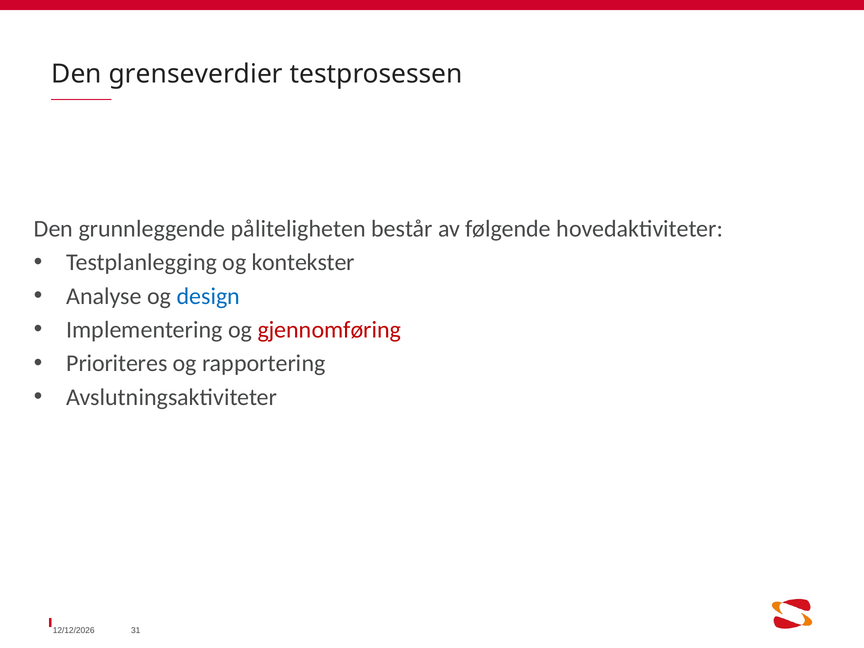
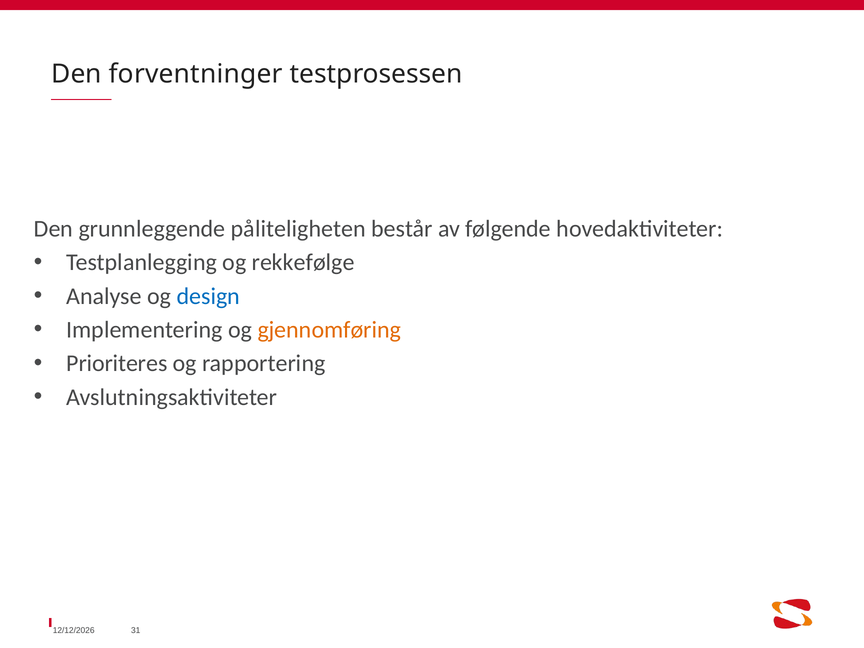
grenseverdier: grenseverdier -> forventninger
kontekster: kontekster -> rekkefølge
gjennomføring colour: red -> orange
